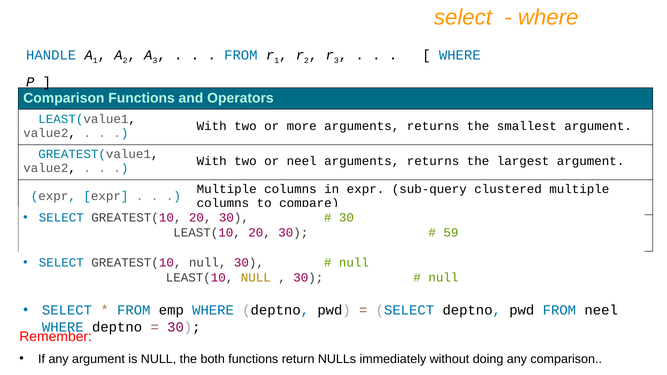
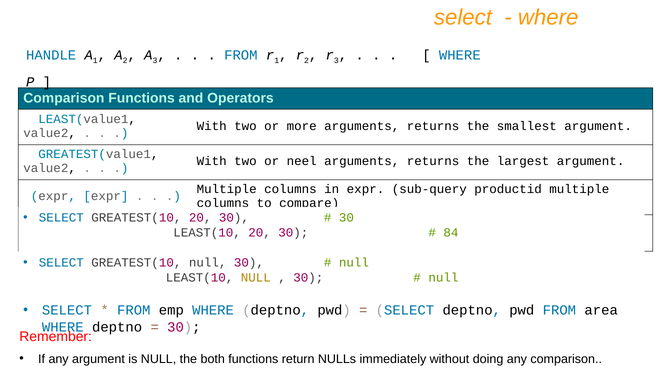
clustered: clustered -> productid
59: 59 -> 84
FROM neel: neel -> area
